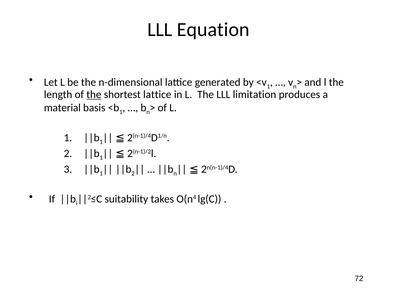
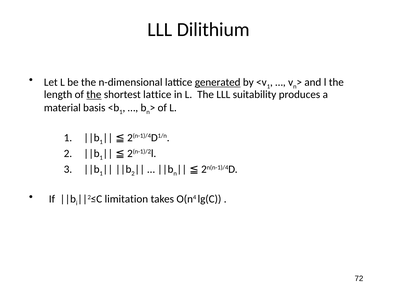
Equation: Equation -> Dilithium
generated underline: none -> present
limitation: limitation -> suitability
suitability: suitability -> limitation
